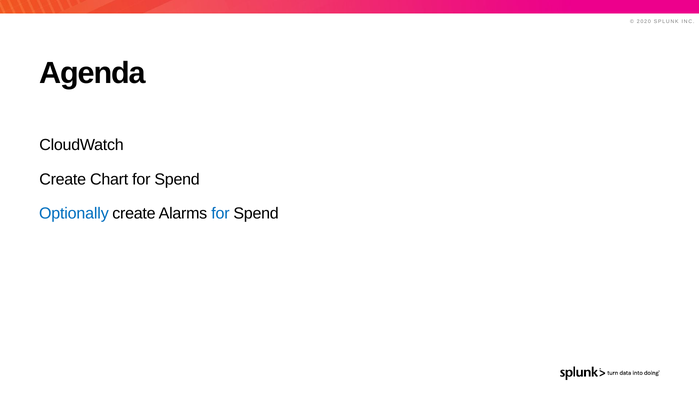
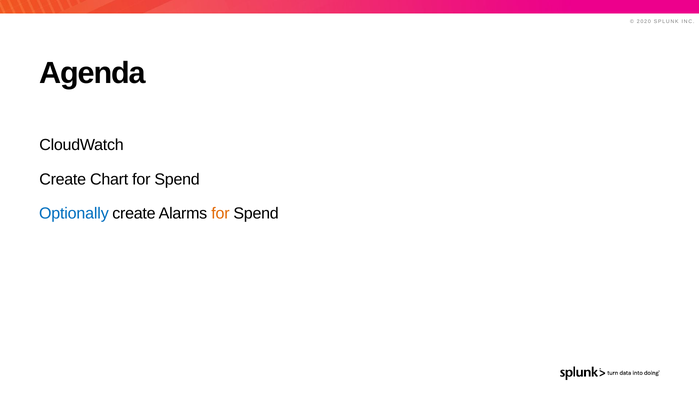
for at (220, 214) colour: blue -> orange
